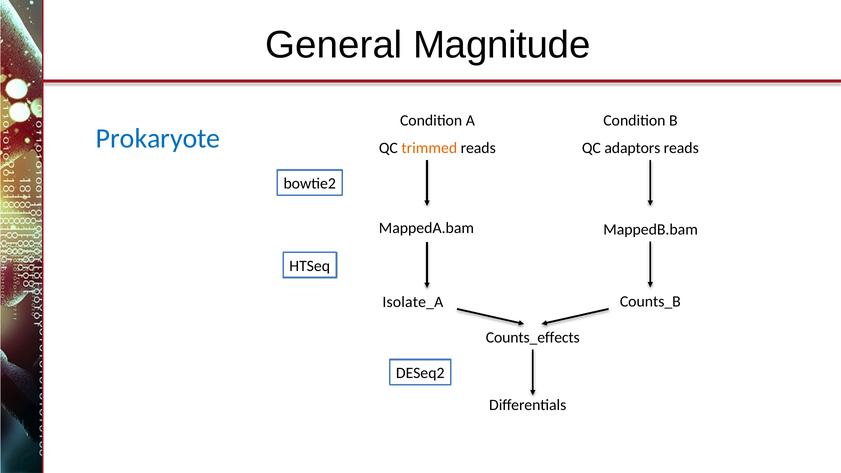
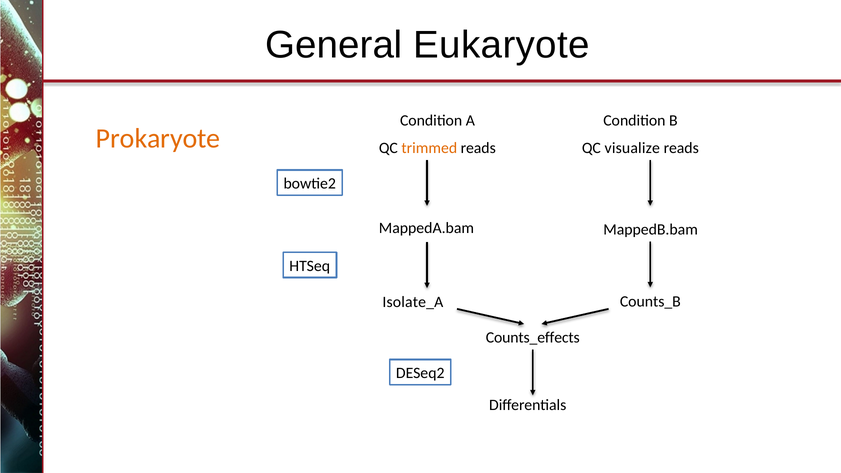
Magnitude: Magnitude -> Eukaryote
Prokaryote colour: blue -> orange
adaptors: adaptors -> visualize
